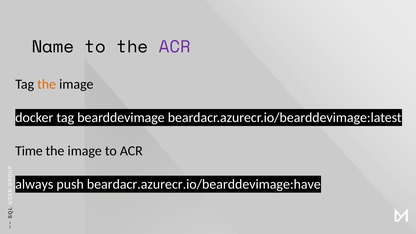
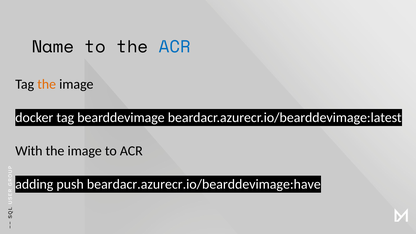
ACR at (175, 47) colour: purple -> blue
Time: Time -> With
always: always -> adding
